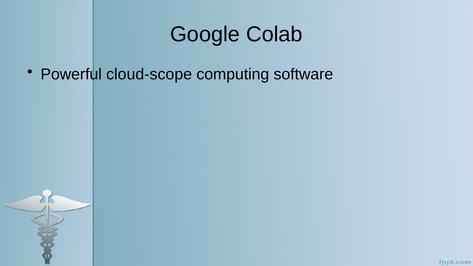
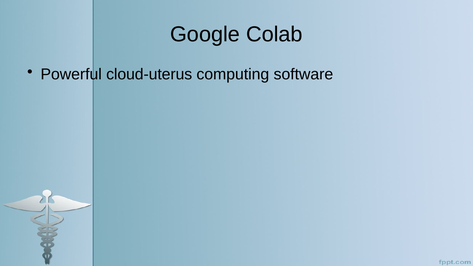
cloud-scope: cloud-scope -> cloud-uterus
